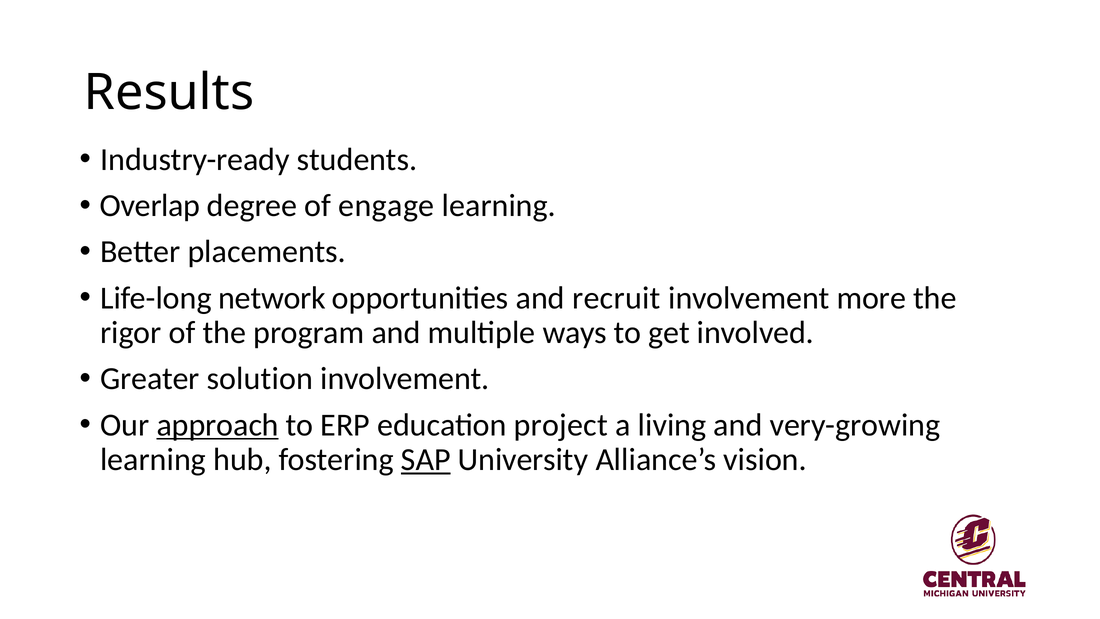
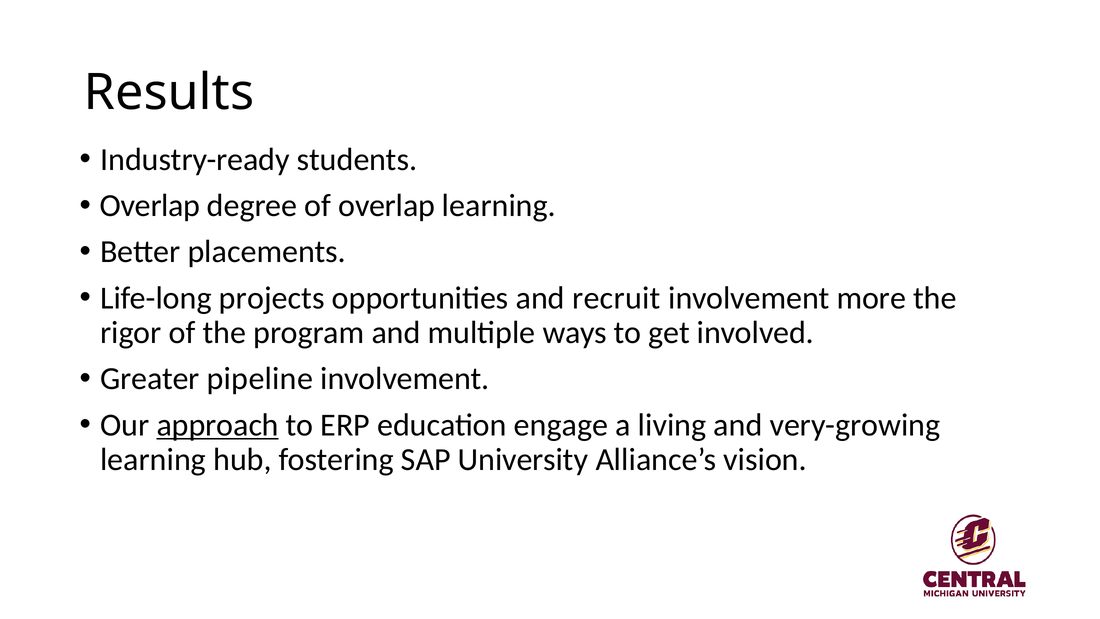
of engage: engage -> overlap
network: network -> projects
solution: solution -> pipeline
project: project -> engage
SAP underline: present -> none
